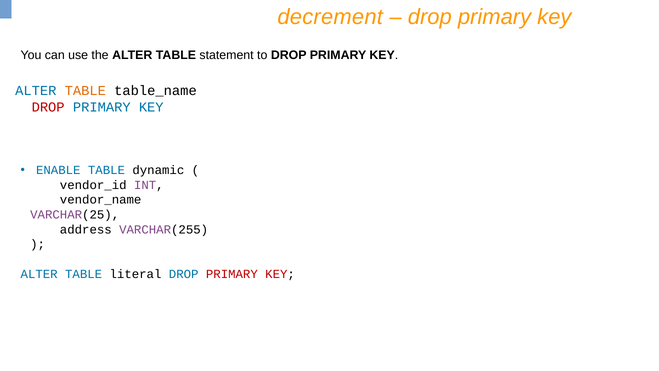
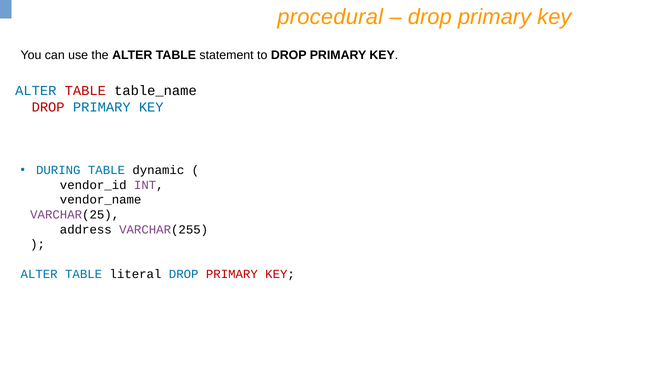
decrement: decrement -> procedural
TABLE at (85, 90) colour: orange -> red
ENABLE: ENABLE -> DURING
